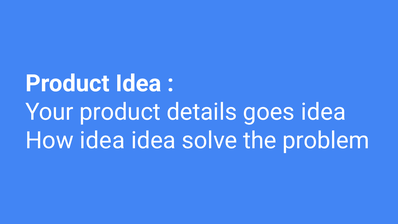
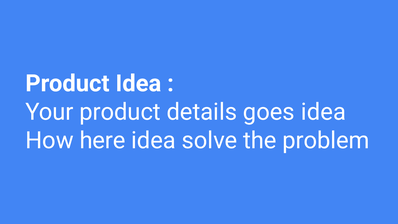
How idea: idea -> here
